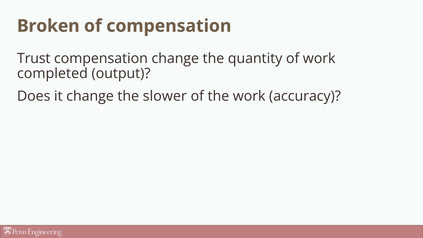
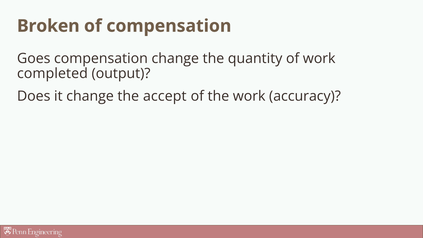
Trust: Trust -> Goes
slower: slower -> accept
